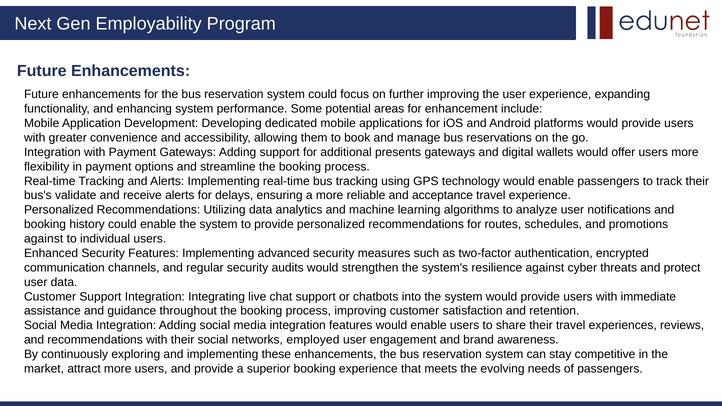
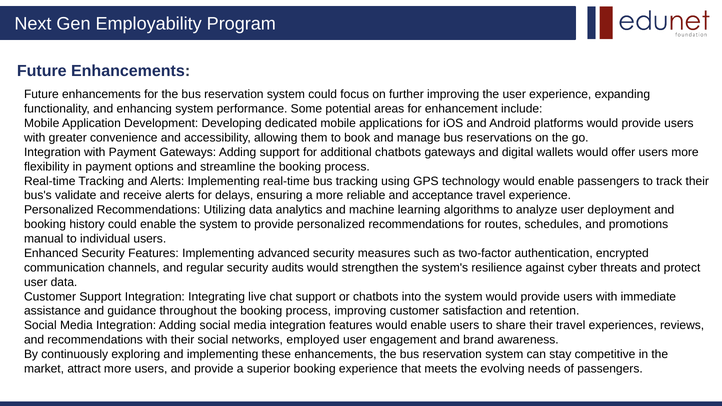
additional presents: presents -> chatbots
notifications: notifications -> deployment
against at (44, 239): against -> manual
